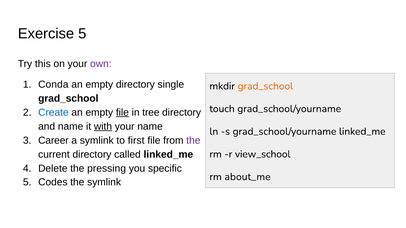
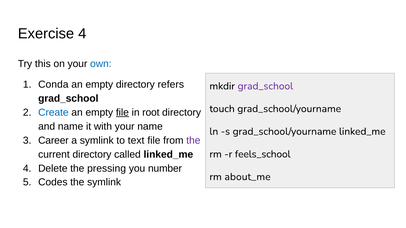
Exercise 5: 5 -> 4
own colour: purple -> blue
single: single -> refers
grad_school at (265, 86) colour: orange -> purple
tree: tree -> root
with underline: present -> none
first: first -> text
view_school: view_school -> feels_school
specific: specific -> number
